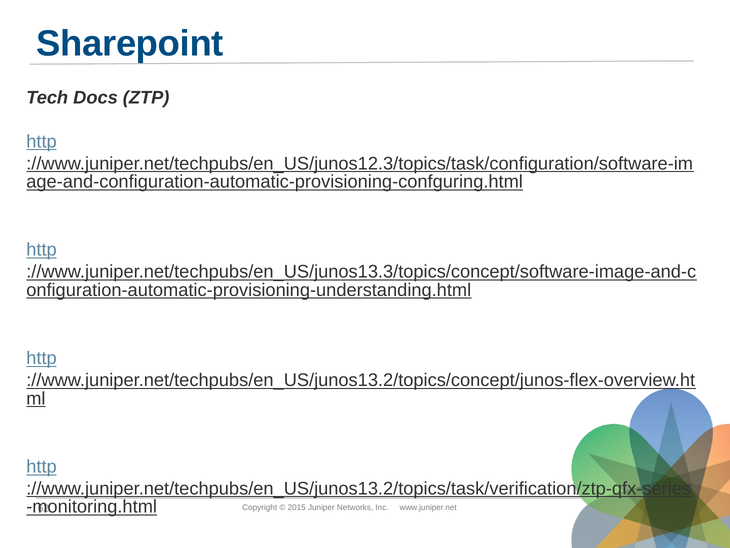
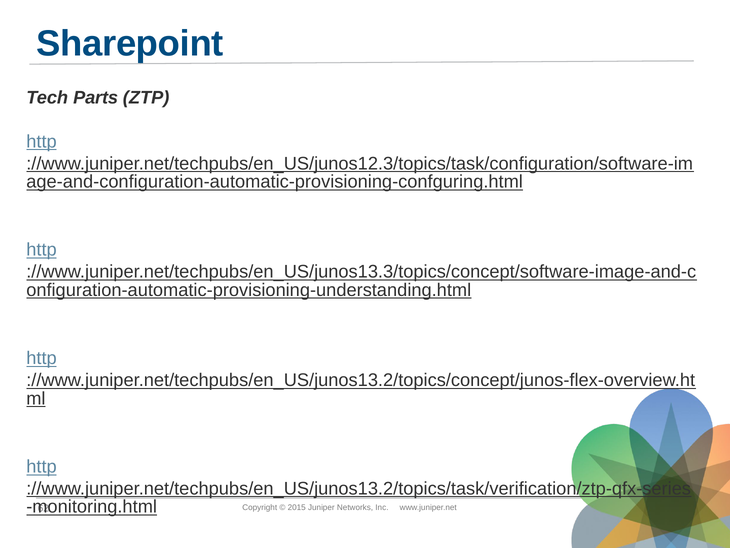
Docs: Docs -> Parts
